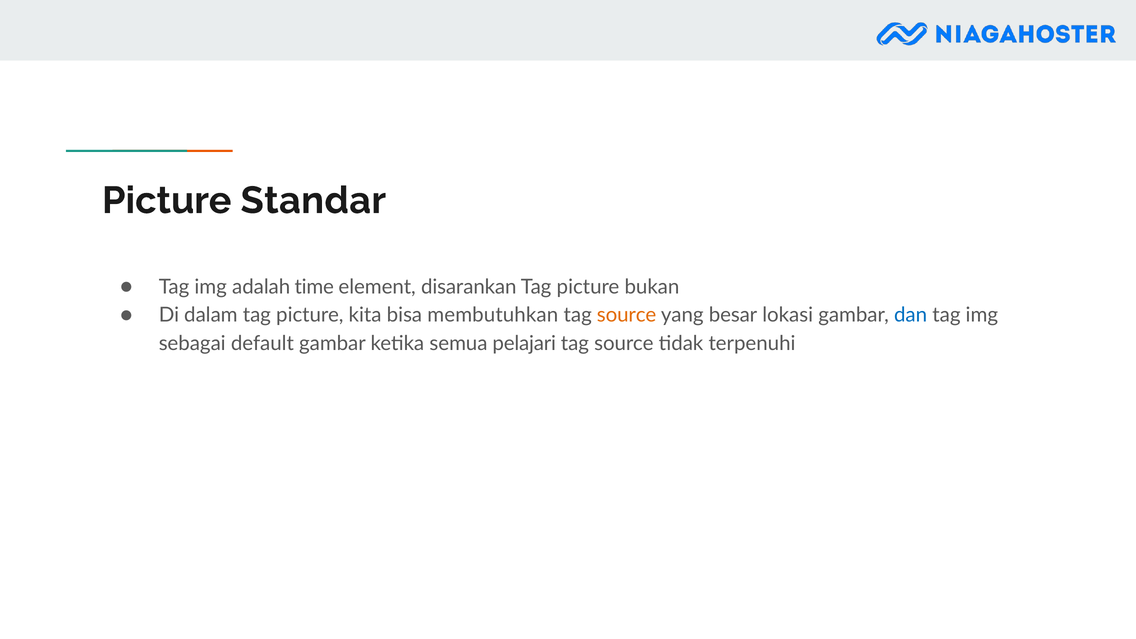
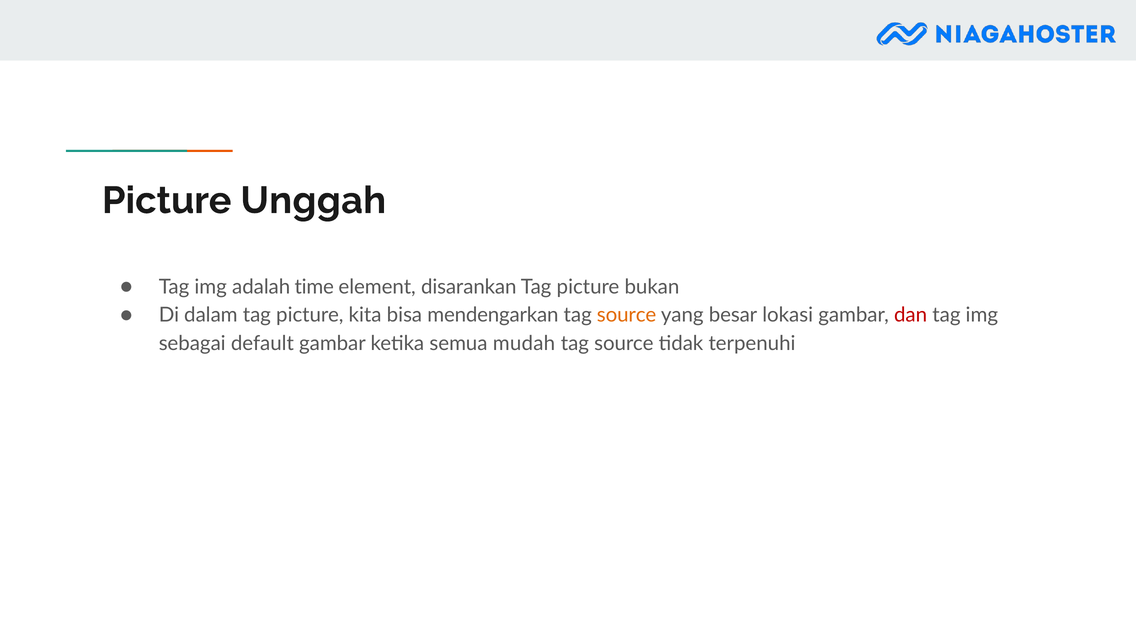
Standar: Standar -> Unggah
membutuhkan: membutuhkan -> mendengarkan
dan colour: blue -> red
pelajari: pelajari -> mudah
